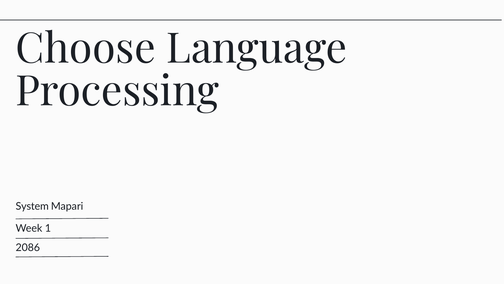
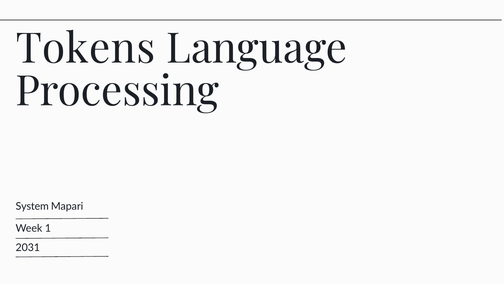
Choose: Choose -> Tokens
2086: 2086 -> 2031
